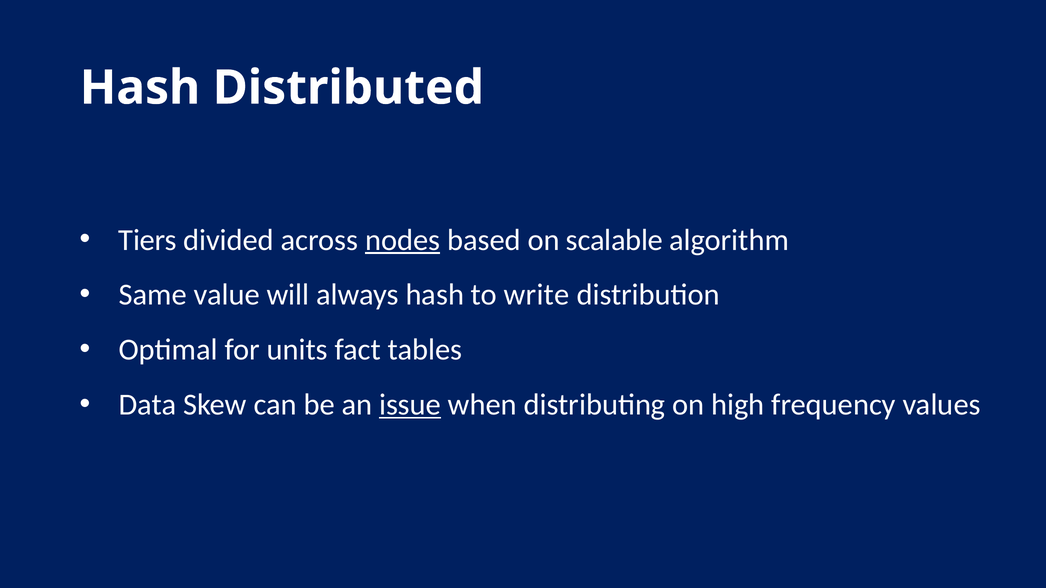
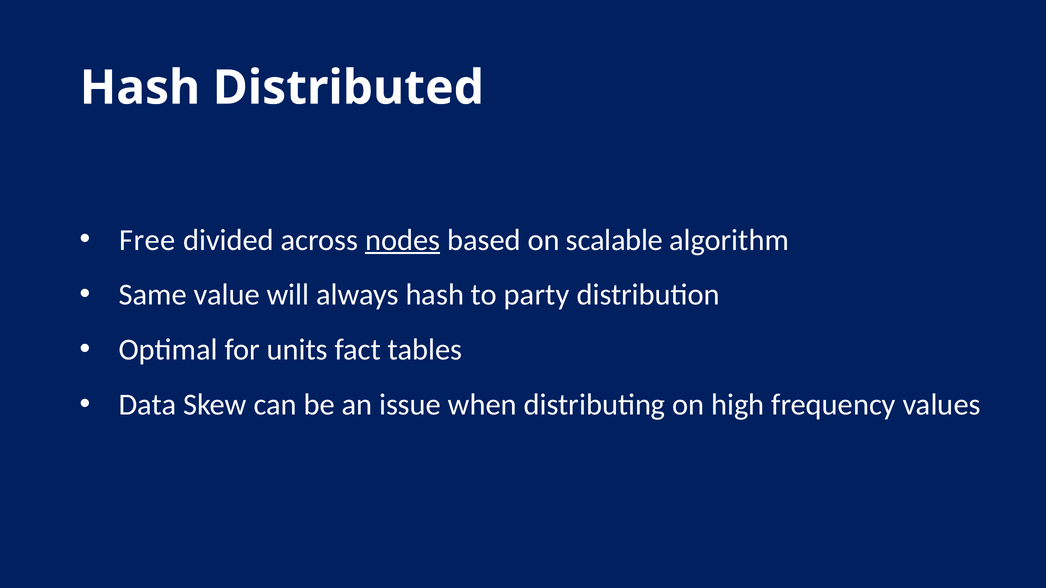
Tiers: Tiers -> Free
write: write -> party
issue underline: present -> none
